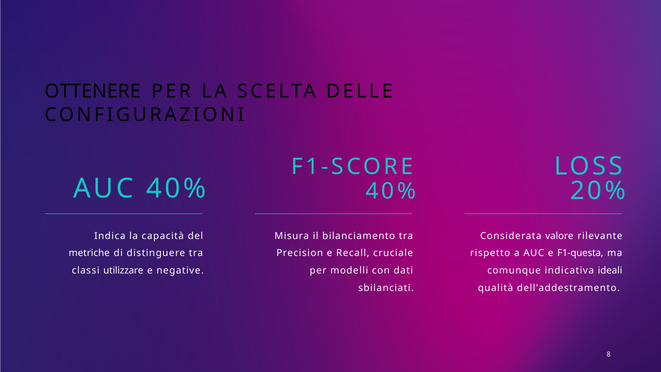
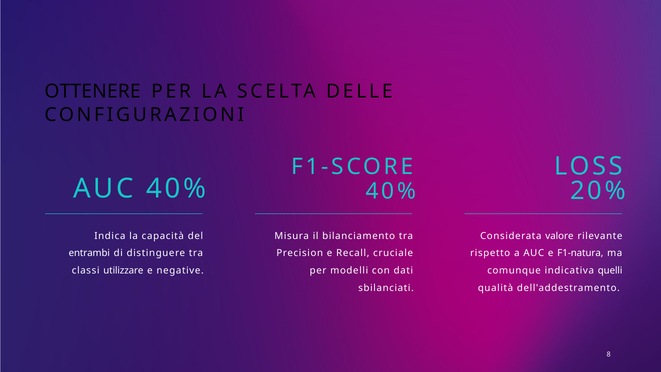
metriche: metriche -> entrambi
F1-questa: F1-questa -> F1-natura
ideali: ideali -> quelli
